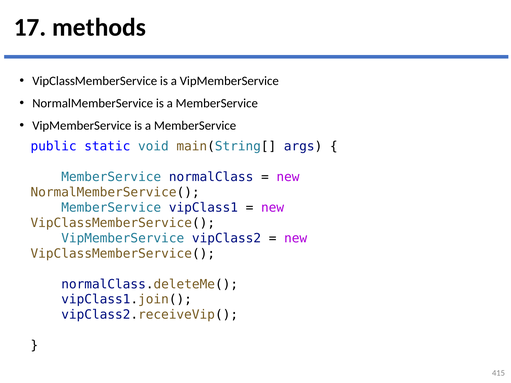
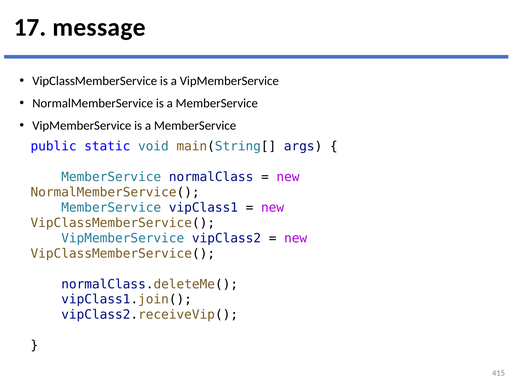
methods: methods -> message
